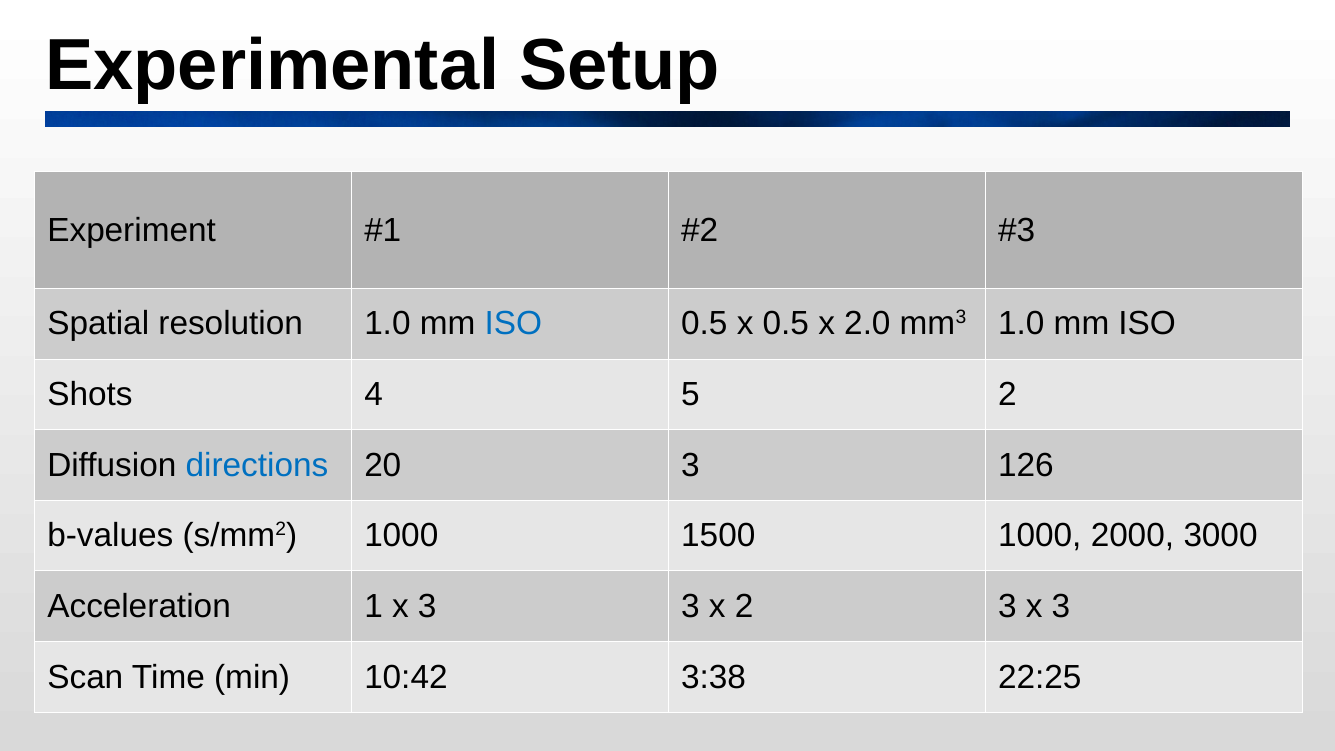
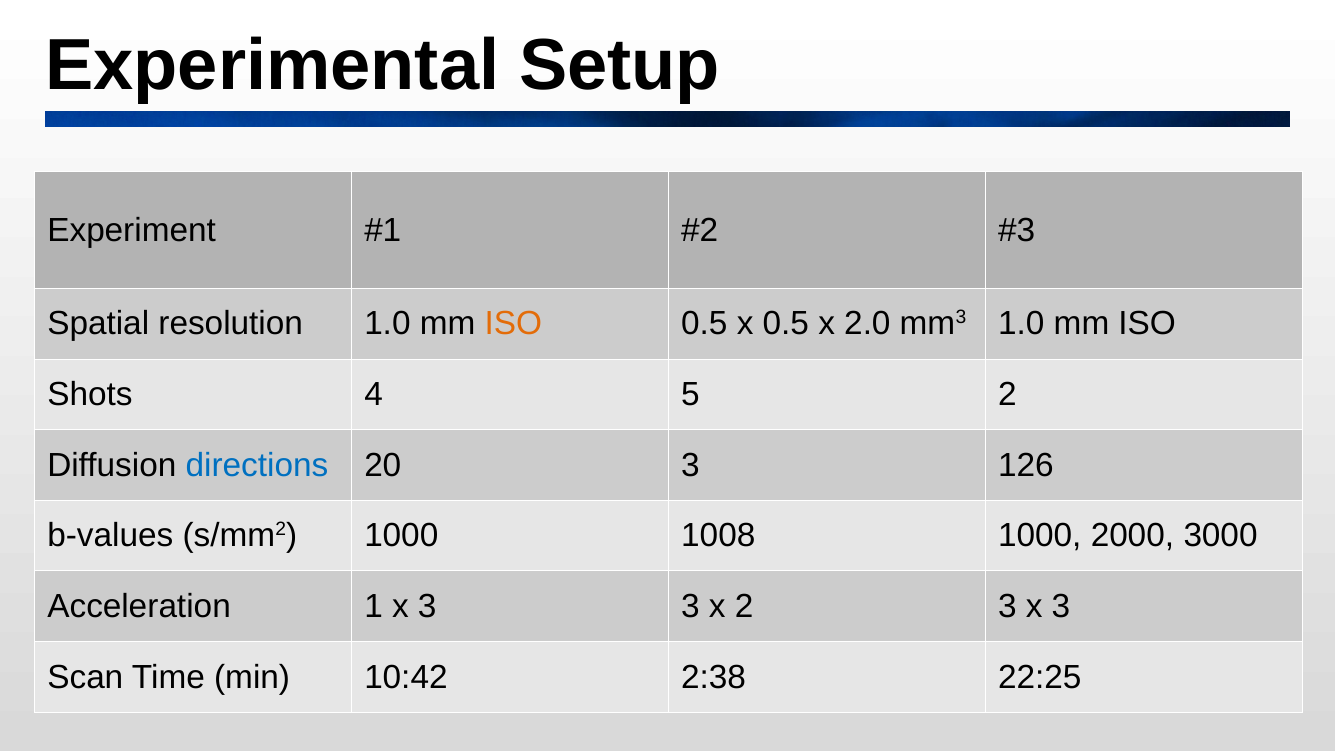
ISO at (513, 324) colour: blue -> orange
1500: 1500 -> 1008
3:38: 3:38 -> 2:38
